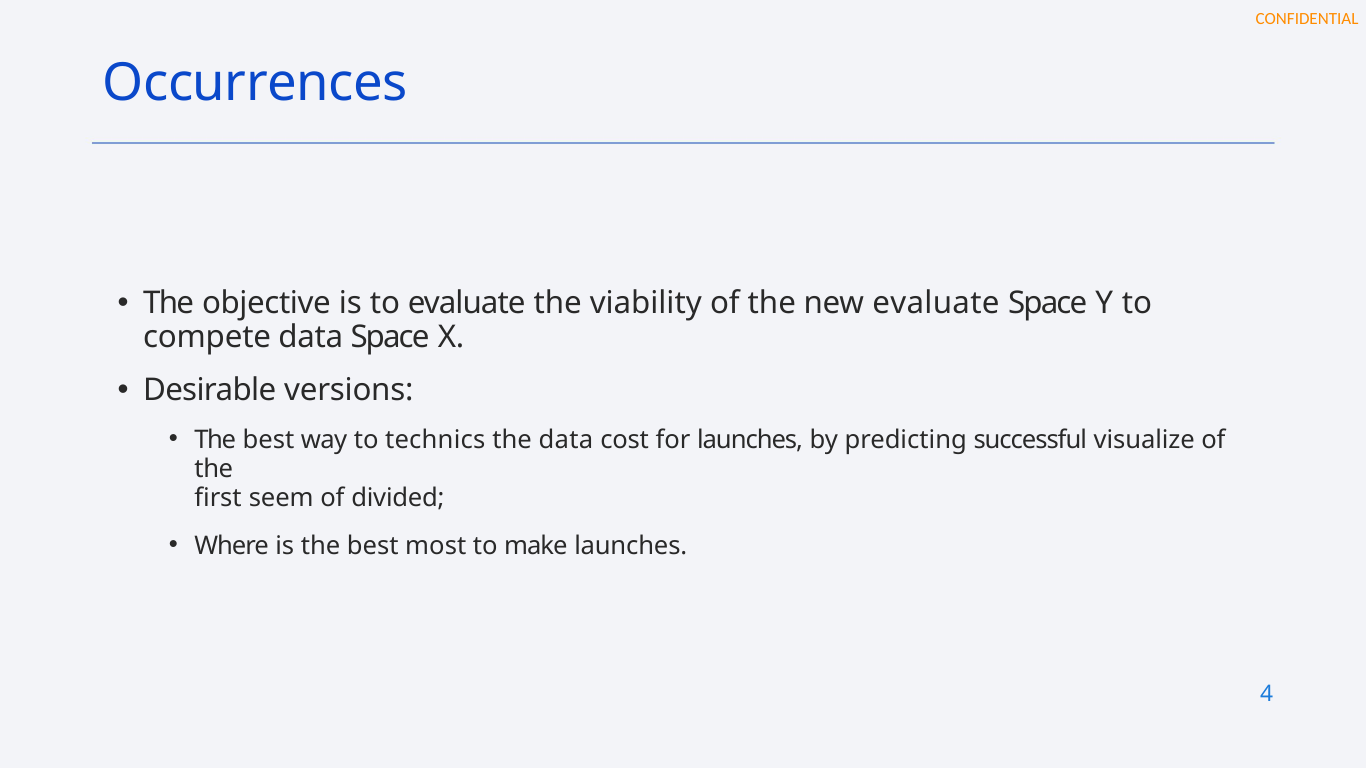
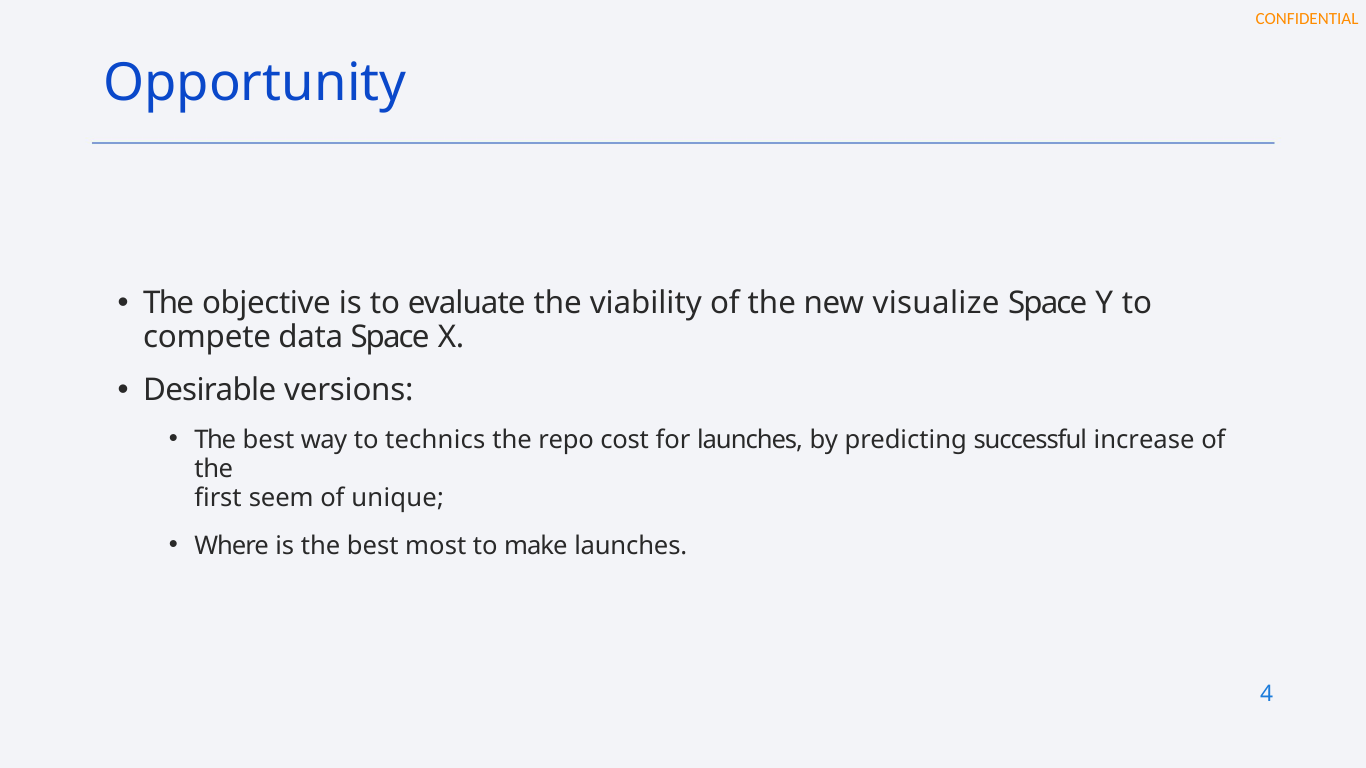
Occurrences: Occurrences -> Opportunity
new evaluate: evaluate -> visualize
the data: data -> repo
visualize: visualize -> increase
divided: divided -> unique
